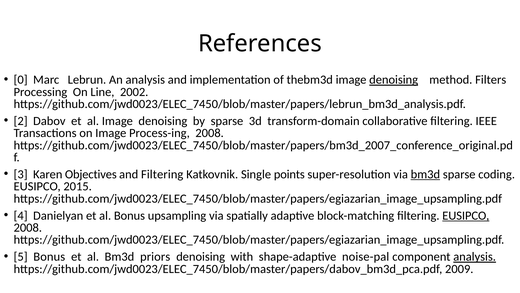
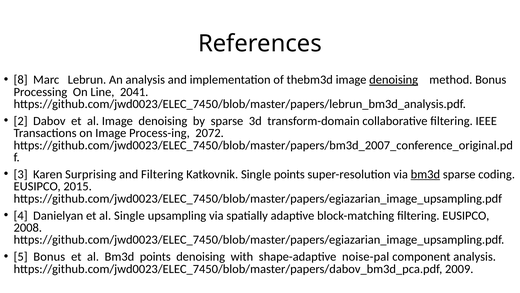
0: 0 -> 8
method Filters: Filters -> Bonus
2002: 2002 -> 2041
Process-ing 2008: 2008 -> 2072
Objectives: Objectives -> Surprising
al Bonus: Bonus -> Single
EUSIPCO at (466, 215) underline: present -> none
Bm3d priors: priors -> points
analysis at (475, 256) underline: present -> none
